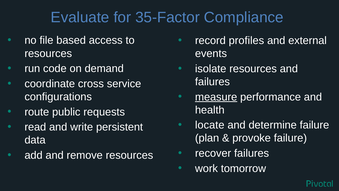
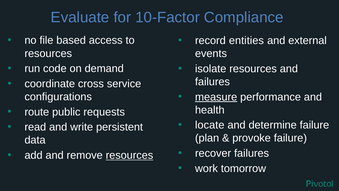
35-Factor: 35-Factor -> 10-Factor
profiles: profiles -> entities
resources at (129, 155) underline: none -> present
